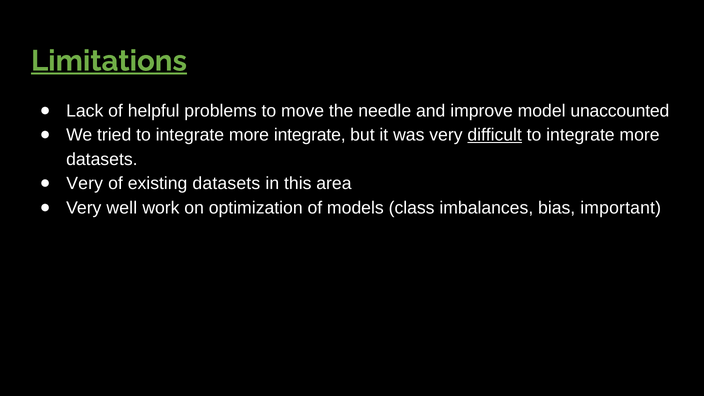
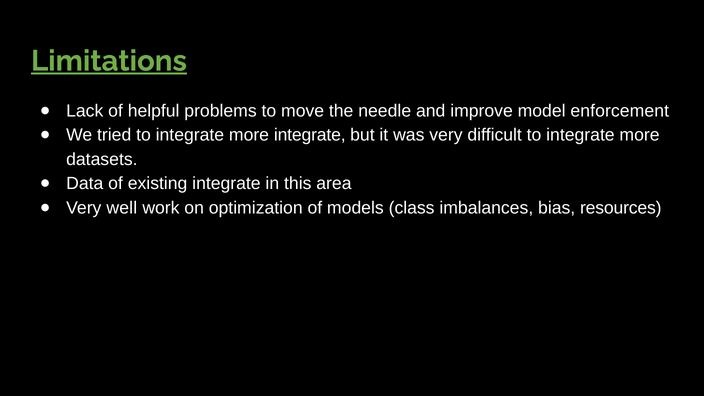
unaccounted: unaccounted -> enforcement
difficult underline: present -> none
Very at (85, 184): Very -> Data
existing datasets: datasets -> integrate
important: important -> resources
